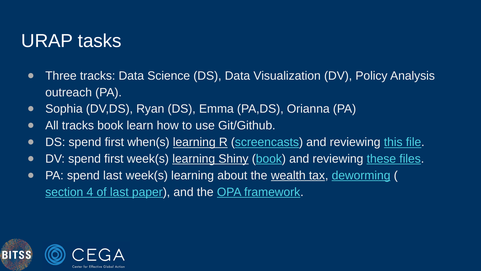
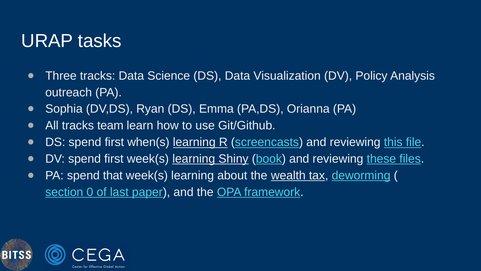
tracks book: book -> team
spend last: last -> that
4: 4 -> 0
